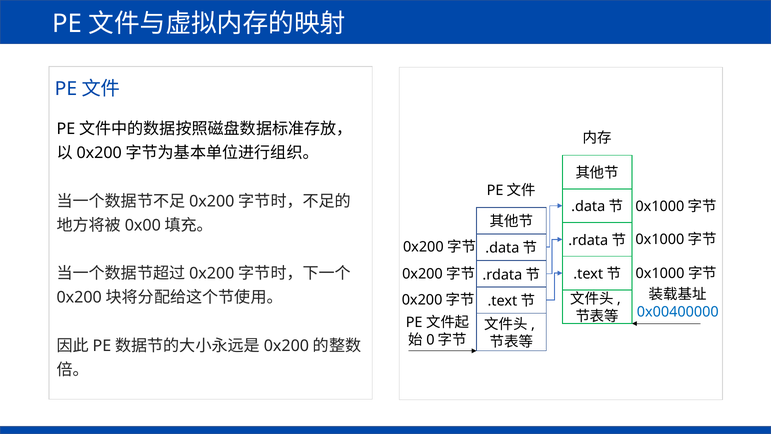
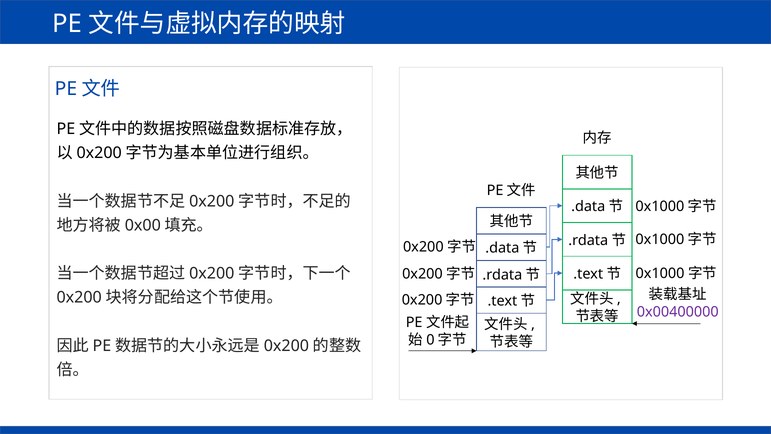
0x00400000 colour: blue -> purple
